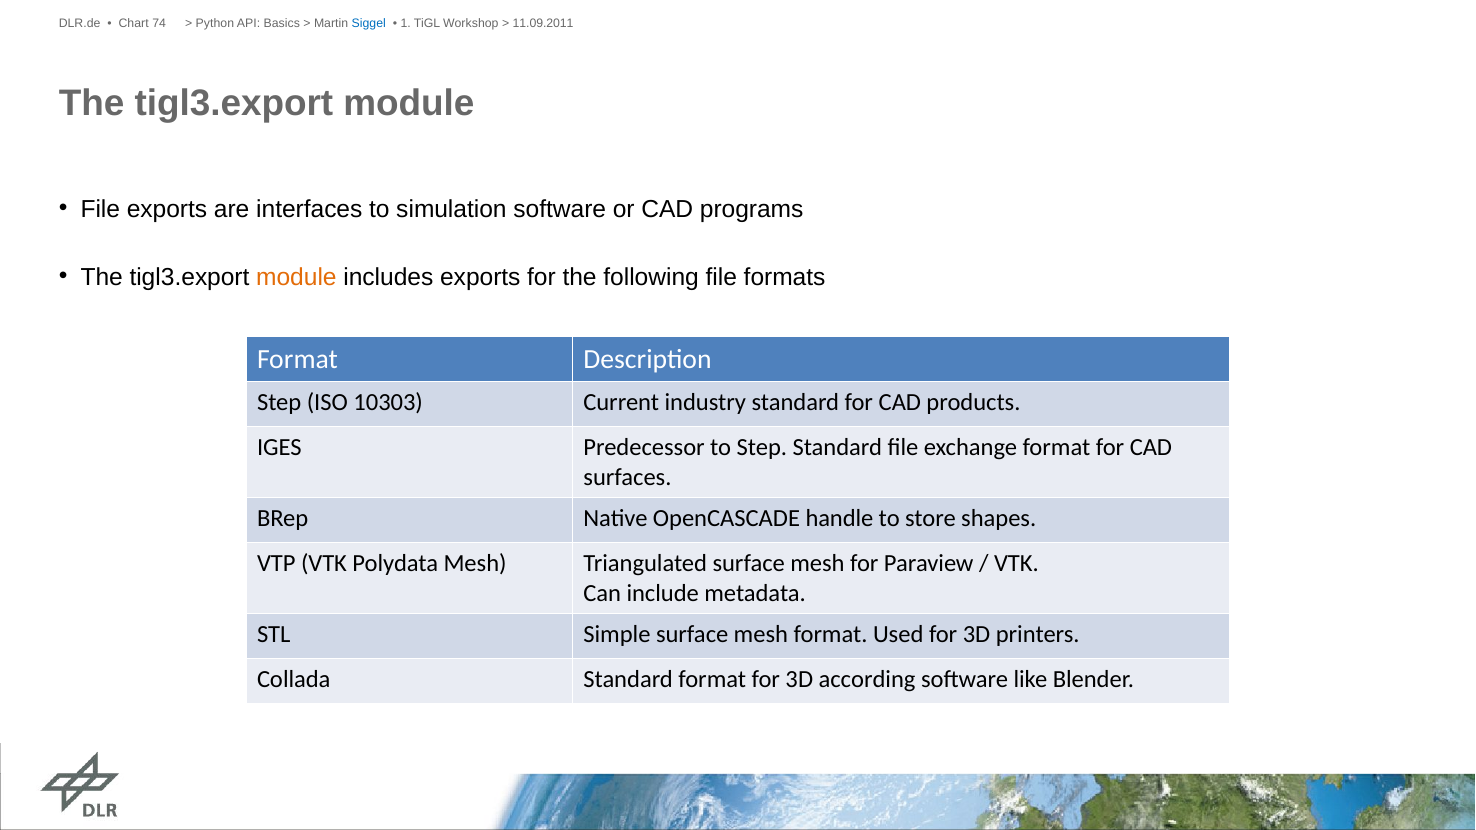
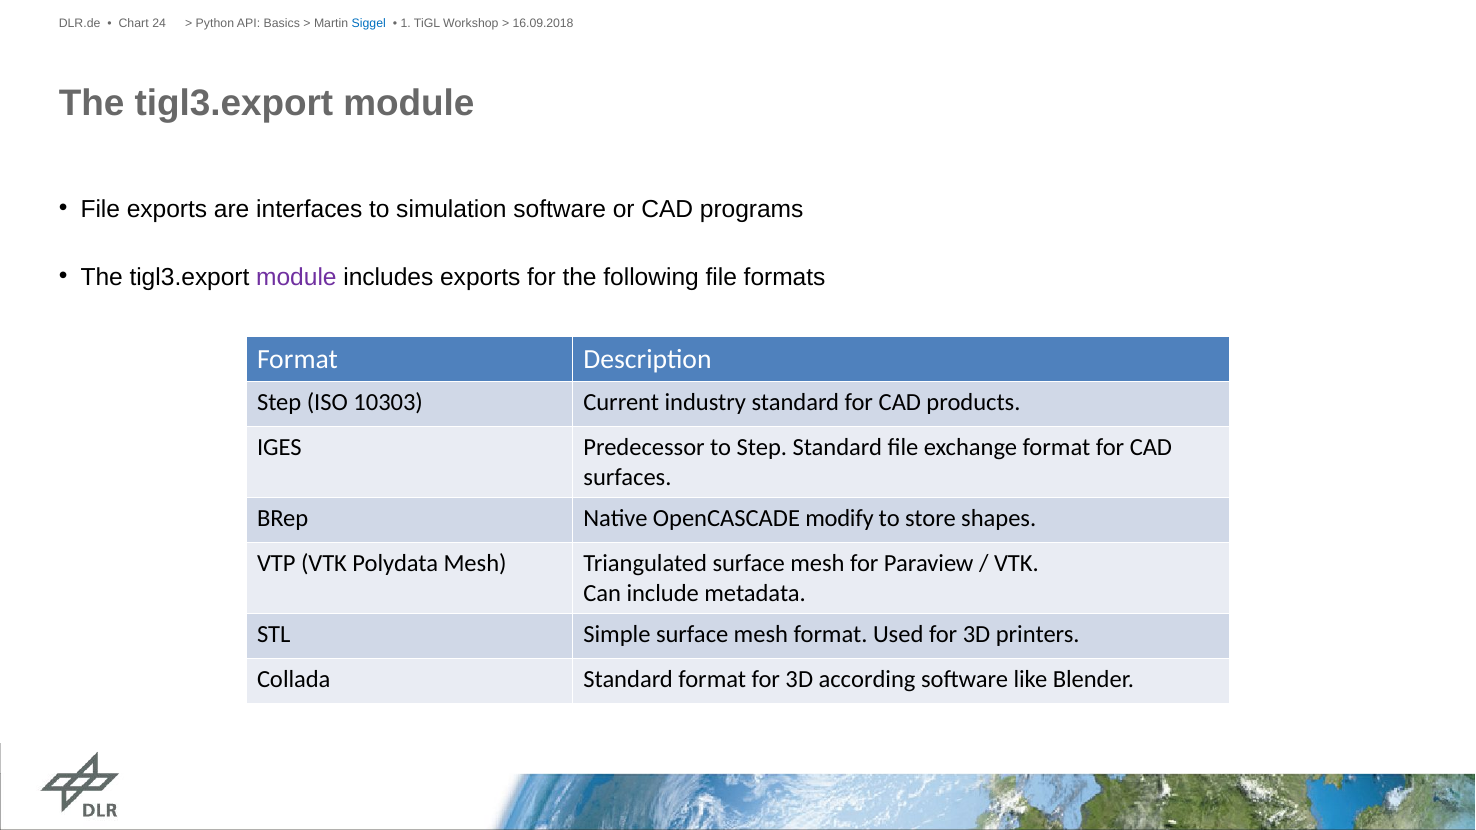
74: 74 -> 24
11.09.2011: 11.09.2011 -> 16.09.2018
module at (296, 277) colour: orange -> purple
handle: handle -> modify
